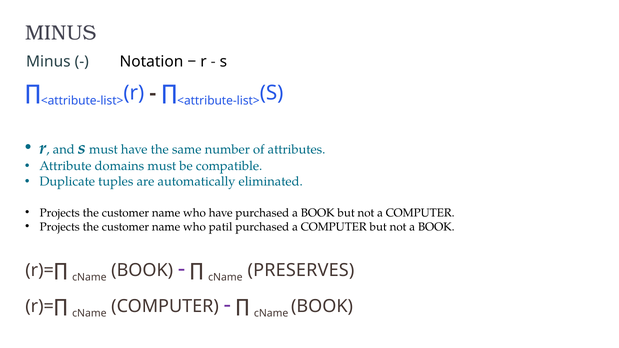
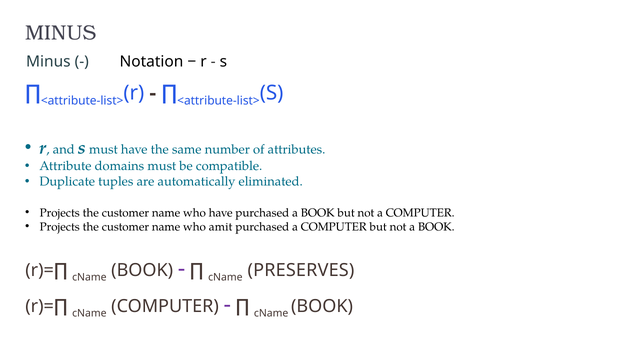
patil: patil -> amit
